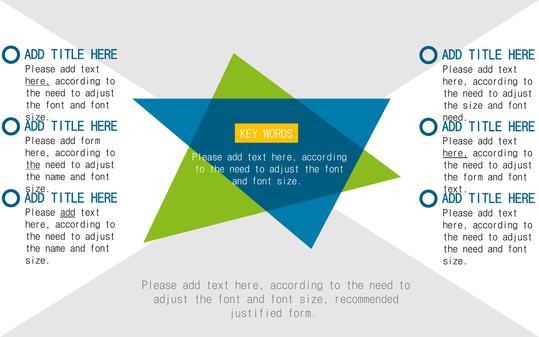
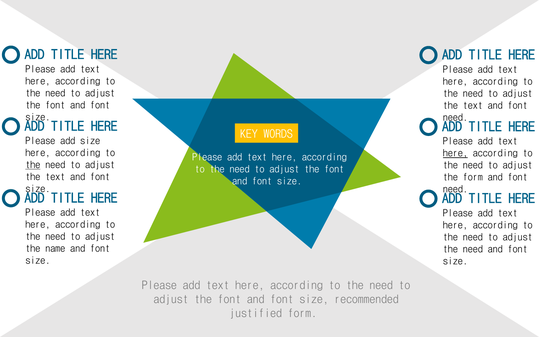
here at (38, 81) underline: present -> none
size at (473, 105): size -> text
add form: form -> size
name at (55, 177): name -> text
text at (455, 189): text -> need
add at (68, 213) underline: present -> none
